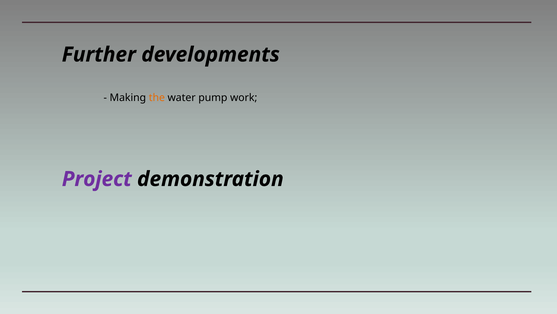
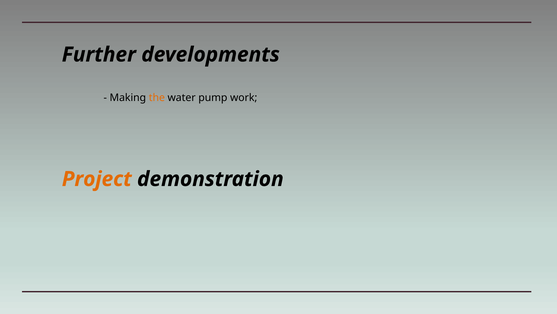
Project colour: purple -> orange
